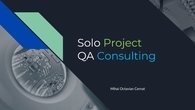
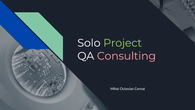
Consulting colour: light blue -> pink
